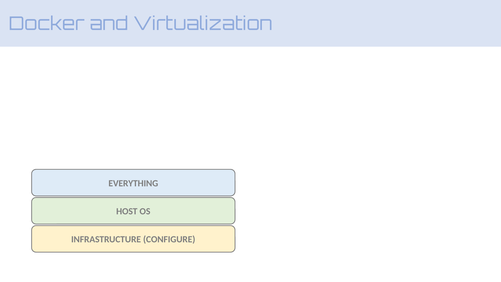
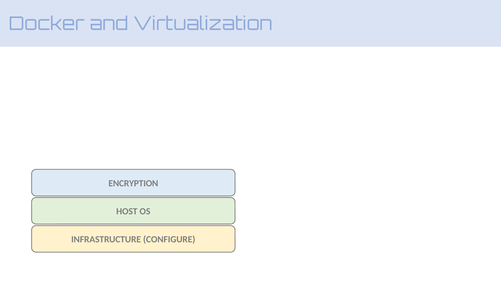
EVERYTHING: EVERYTHING -> ENCRYPTION
